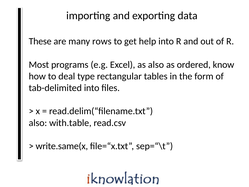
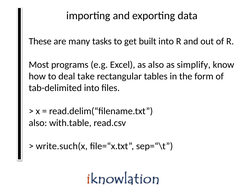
rows: rows -> tasks
help: help -> built
ordered: ordered -> simplify
type: type -> take
write.same(x: write.same(x -> write.such(x
